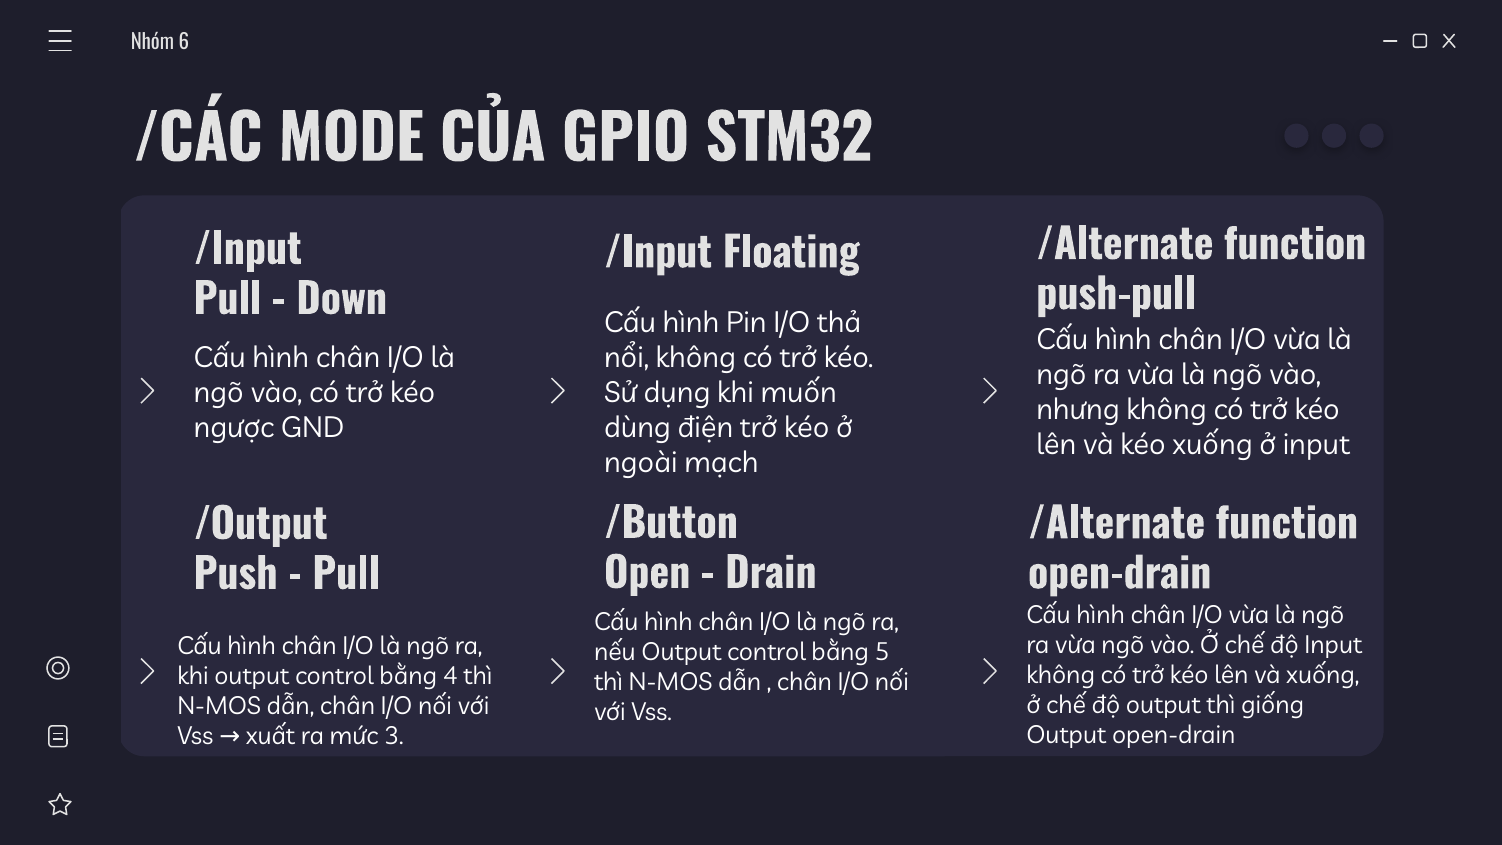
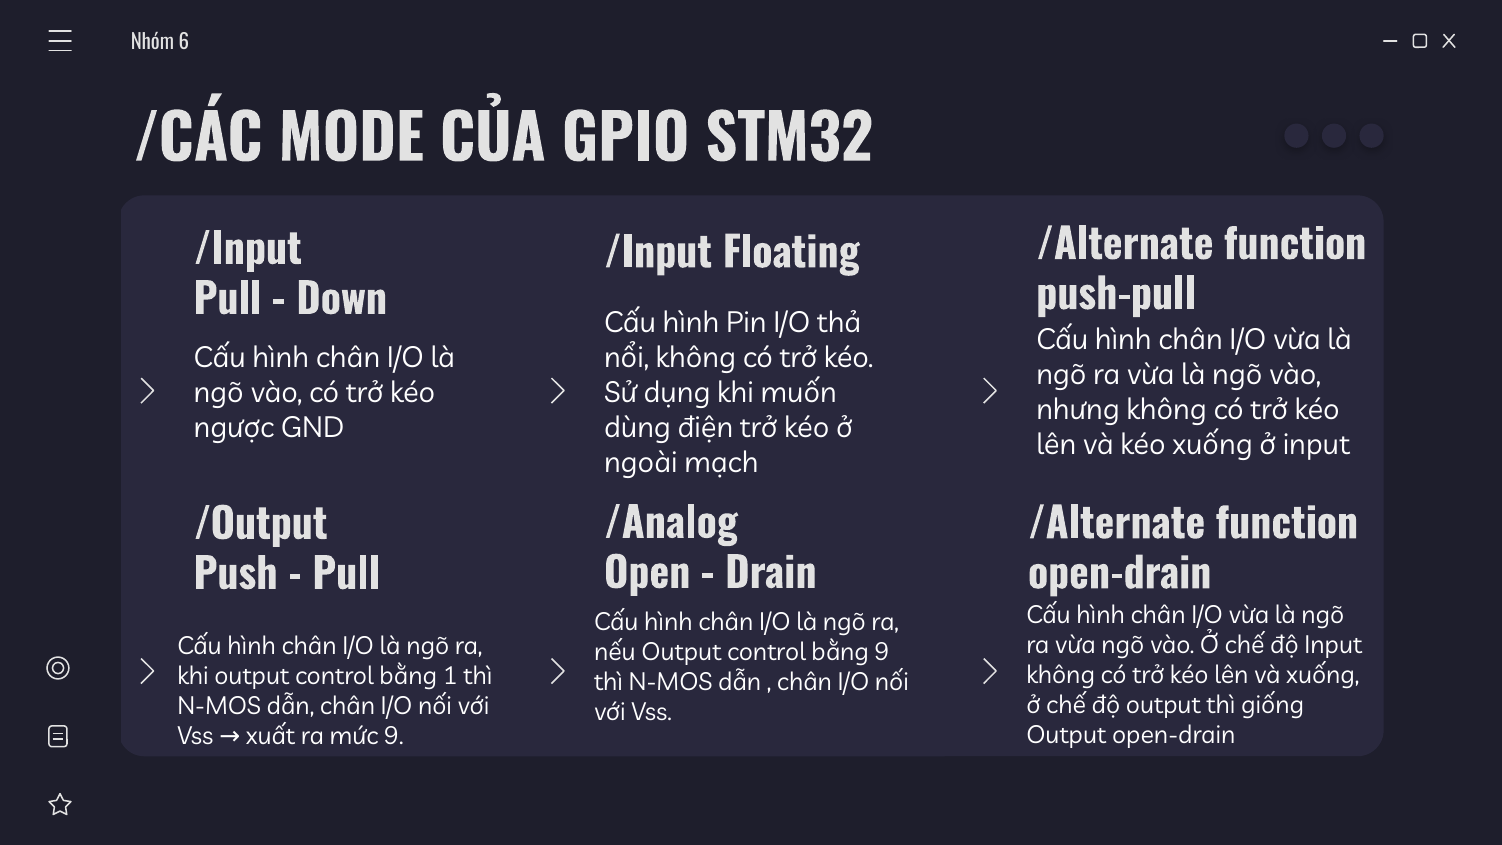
/Button at (671, 524): /Button -> /Analog
bằng 5: 5 -> 9
4: 4 -> 1
mức 3: 3 -> 9
